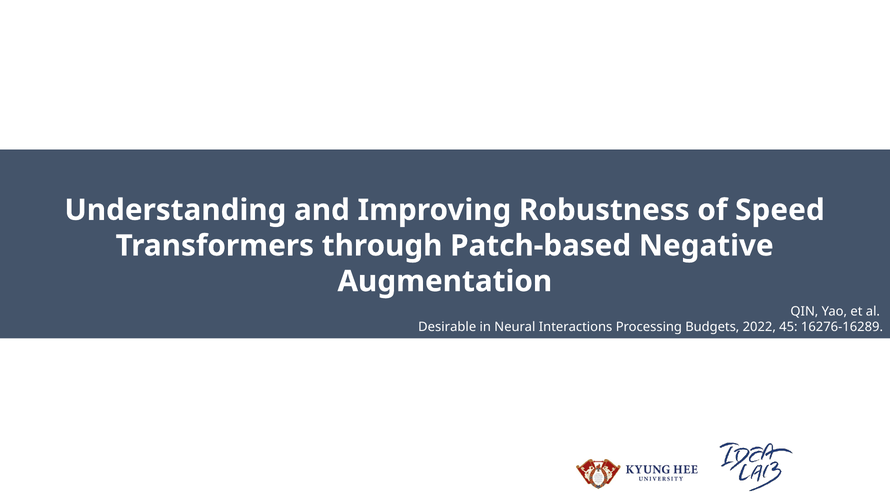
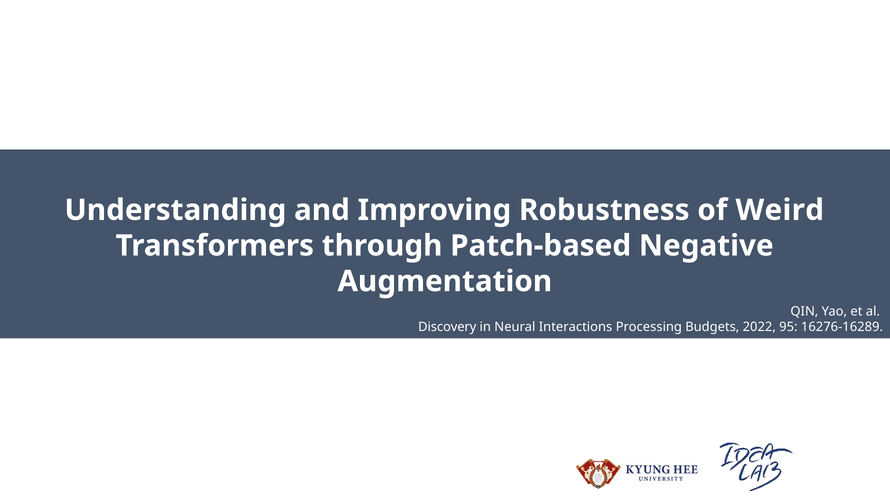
Speed: Speed -> Weird
Desirable: Desirable -> Discovery
45: 45 -> 95
